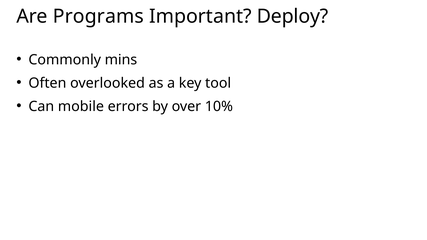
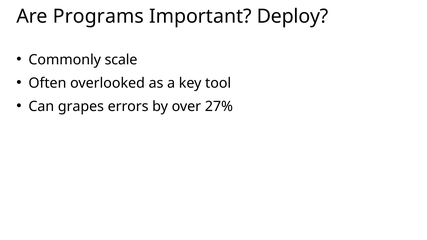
mins: mins -> scale
mobile: mobile -> grapes
10%: 10% -> 27%
